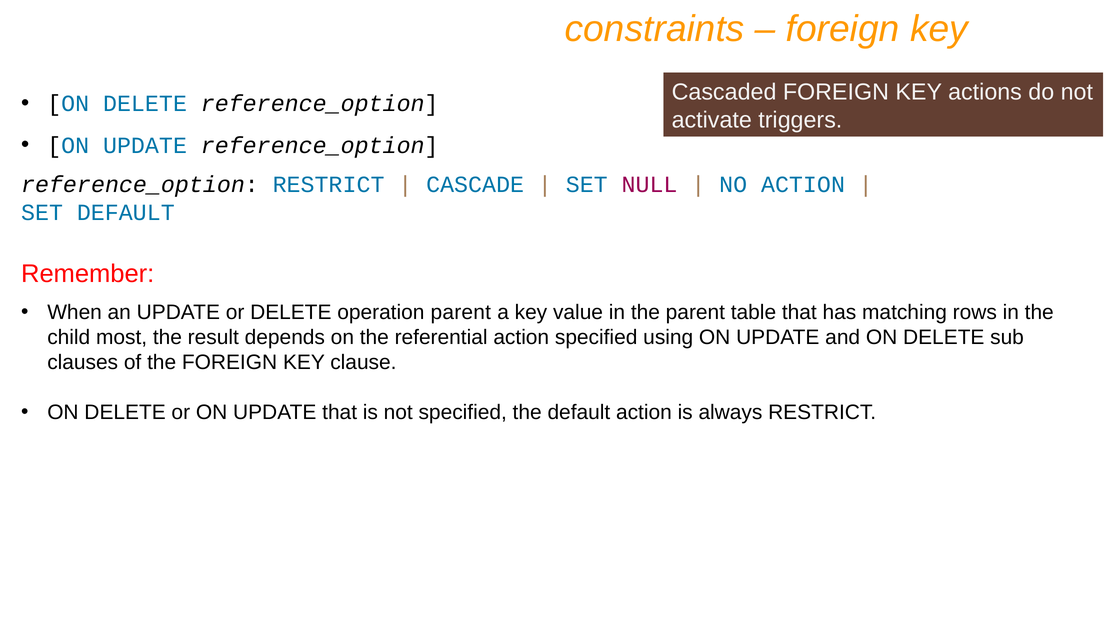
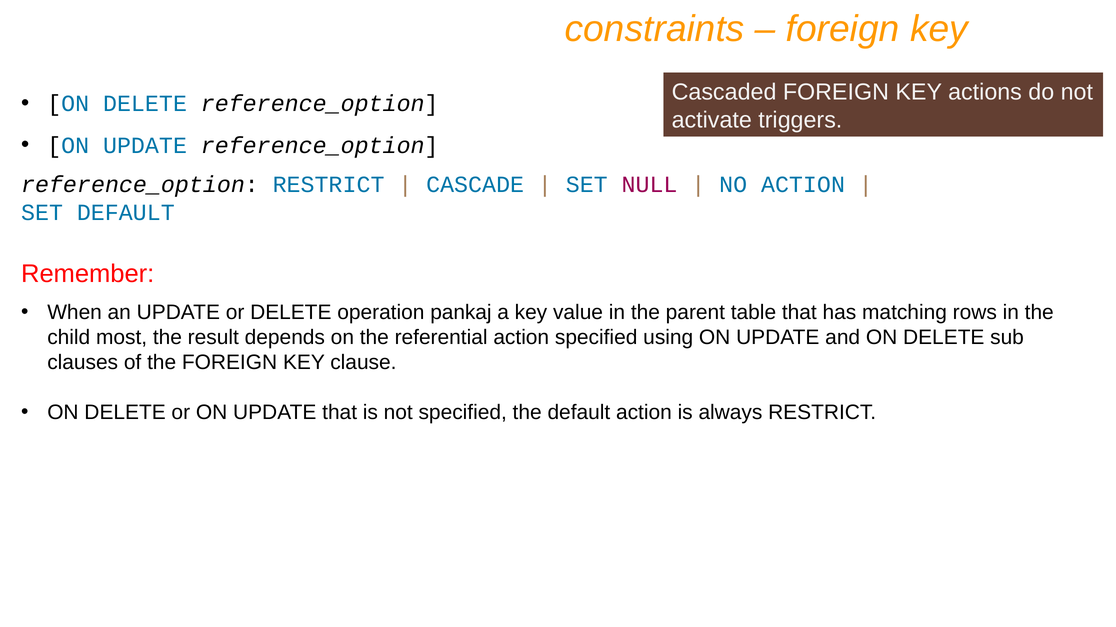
operation parent: parent -> pankaj
